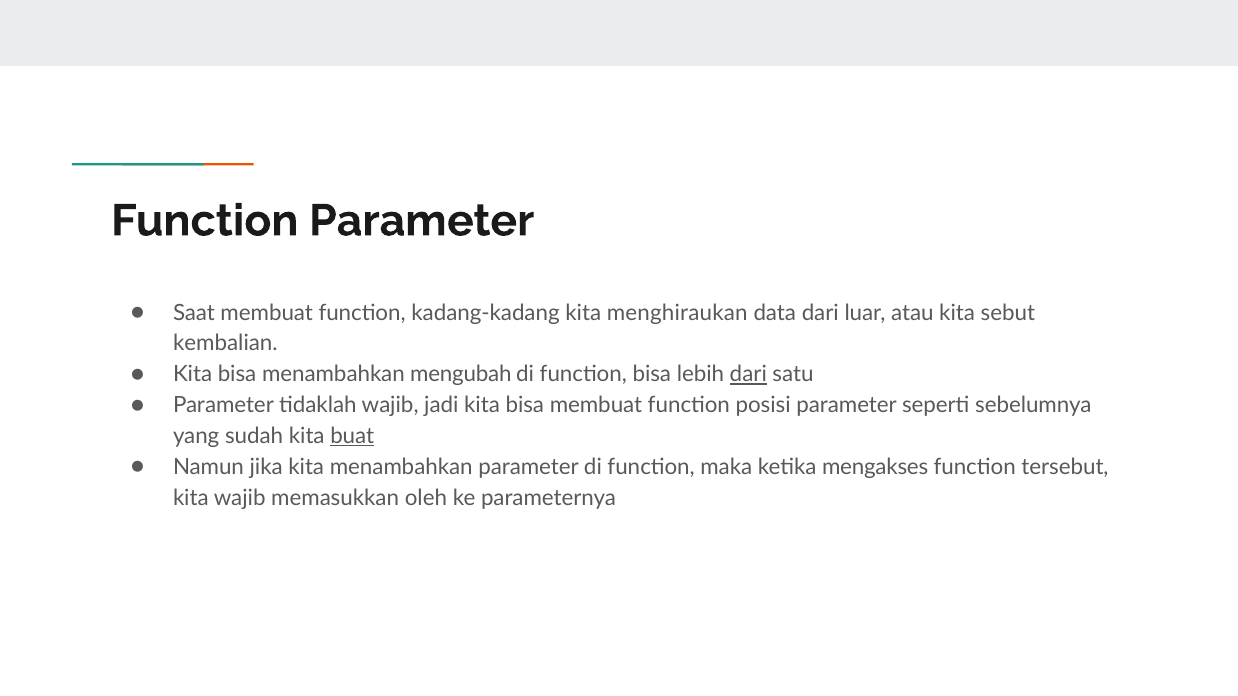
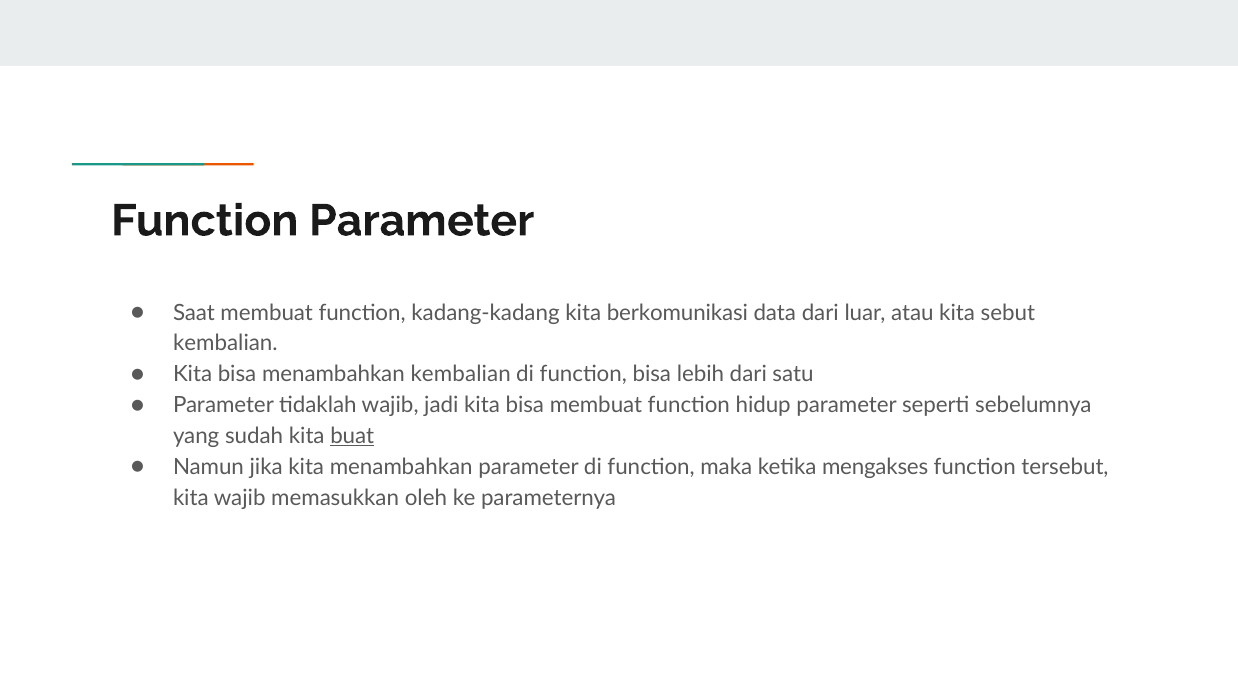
menghiraukan: menghiraukan -> berkomunikasi
menambahkan mengubah: mengubah -> kembalian
dari at (748, 375) underline: present -> none
posisi: posisi -> hidup
